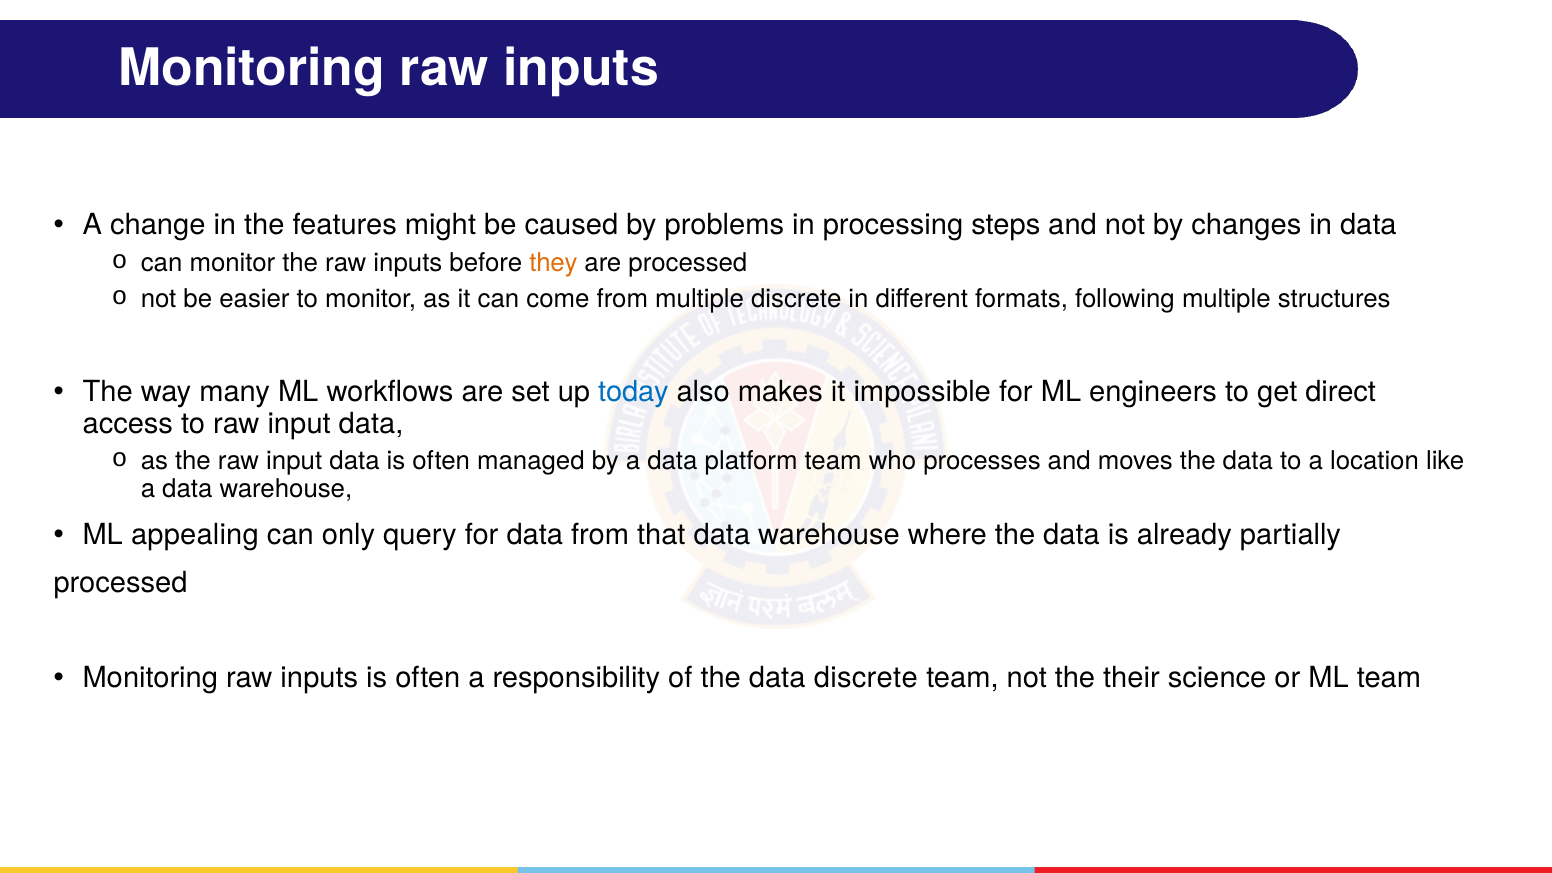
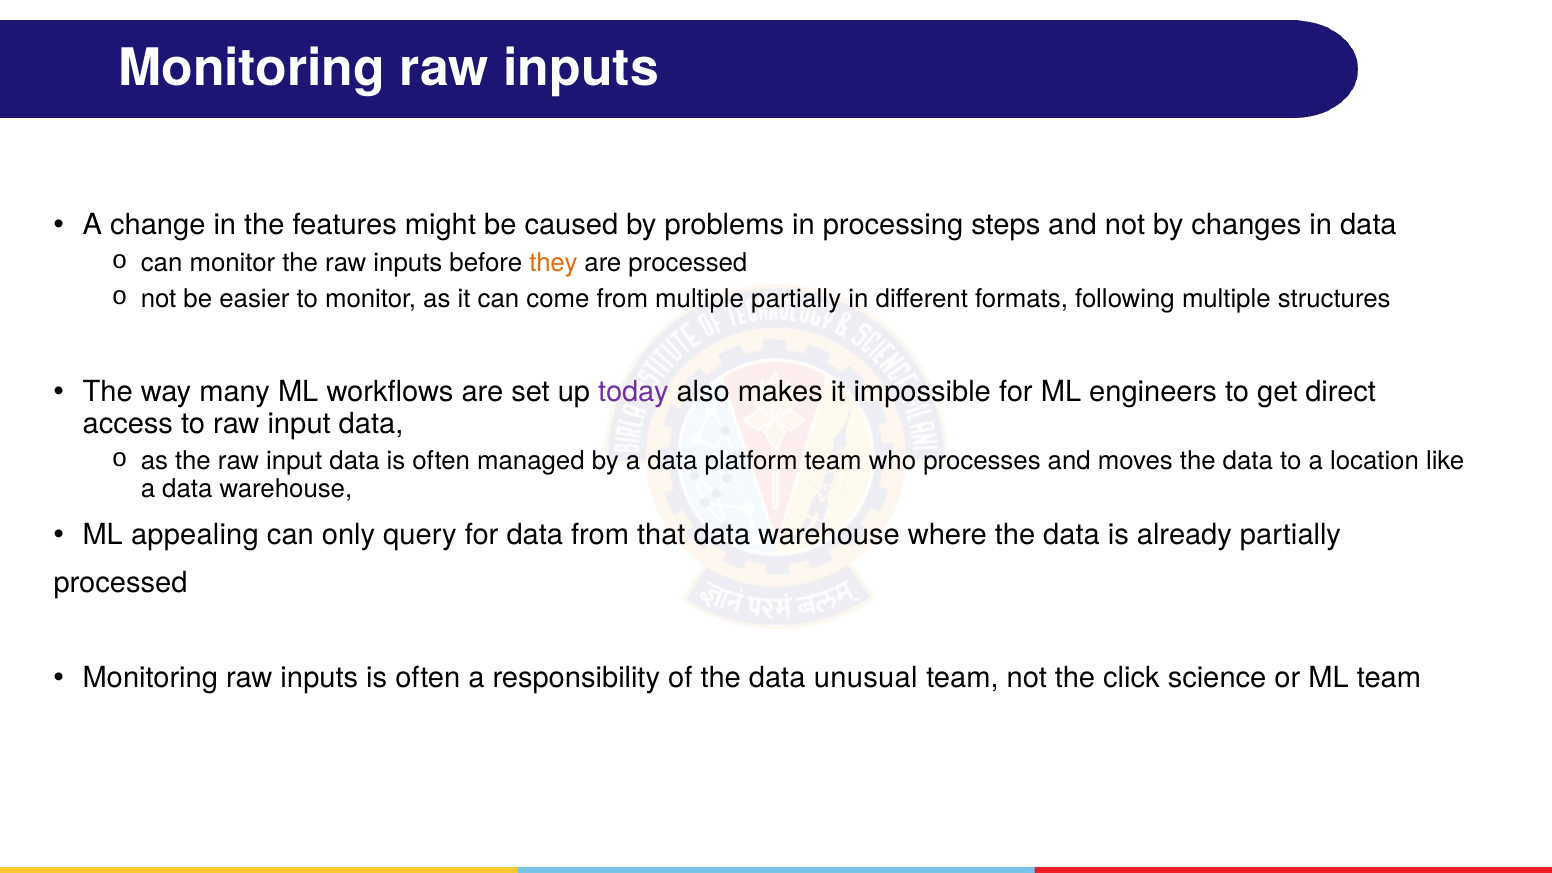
multiple discrete: discrete -> partially
today colour: blue -> purple
data discrete: discrete -> unusual
their: their -> click
